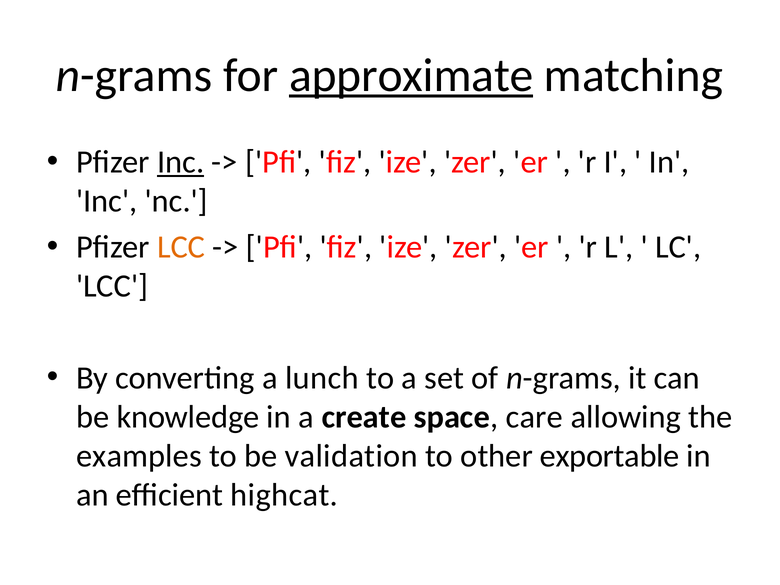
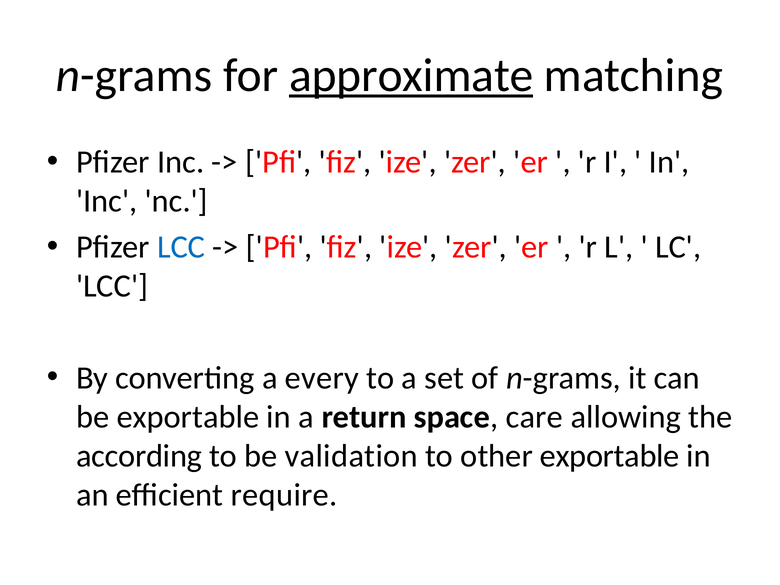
Inc at (181, 162) underline: present -> none
LCC at (181, 247) colour: orange -> blue
lunch: lunch -> every
be knowledge: knowledge -> exportable
create: create -> return
examples: examples -> according
highcat: highcat -> require
